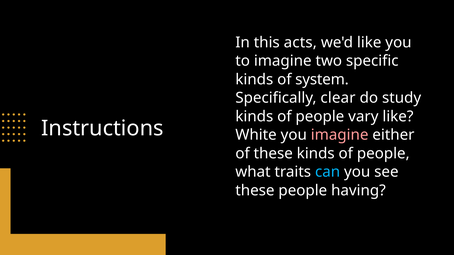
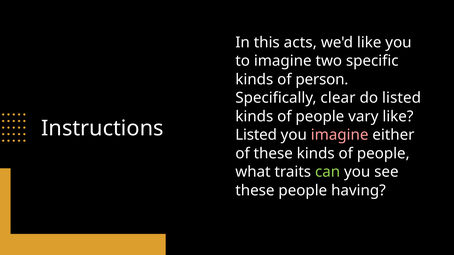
system: system -> person
do study: study -> listed
White at (256, 135): White -> Listed
can colour: light blue -> light green
